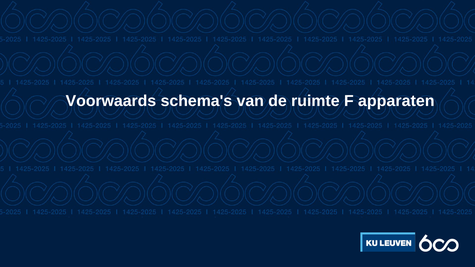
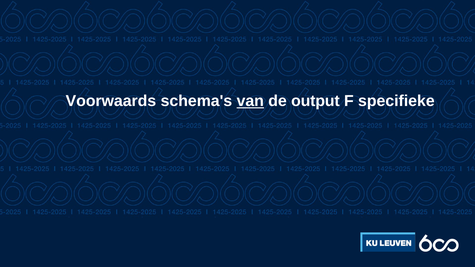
van underline: none -> present
ruimte: ruimte -> output
apparaten: apparaten -> specifieke
